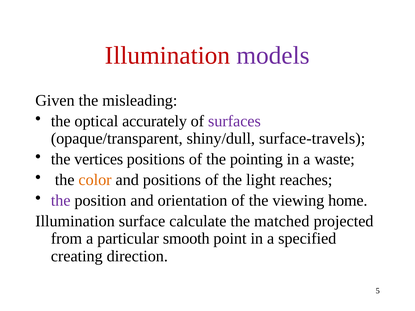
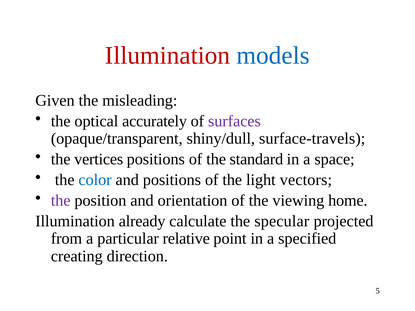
models colour: purple -> blue
pointing: pointing -> standard
waste: waste -> space
color colour: orange -> blue
reaches: reaches -> vectors
surface: surface -> already
matched: matched -> specular
smooth: smooth -> relative
